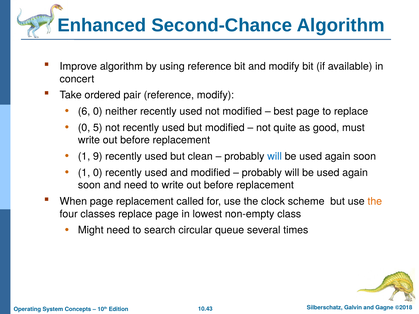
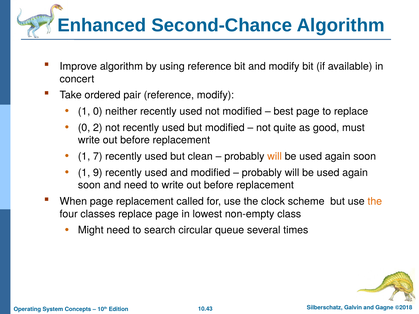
6 at (84, 111): 6 -> 1
5: 5 -> 2
9: 9 -> 7
will at (275, 156) colour: blue -> orange
1 0: 0 -> 9
